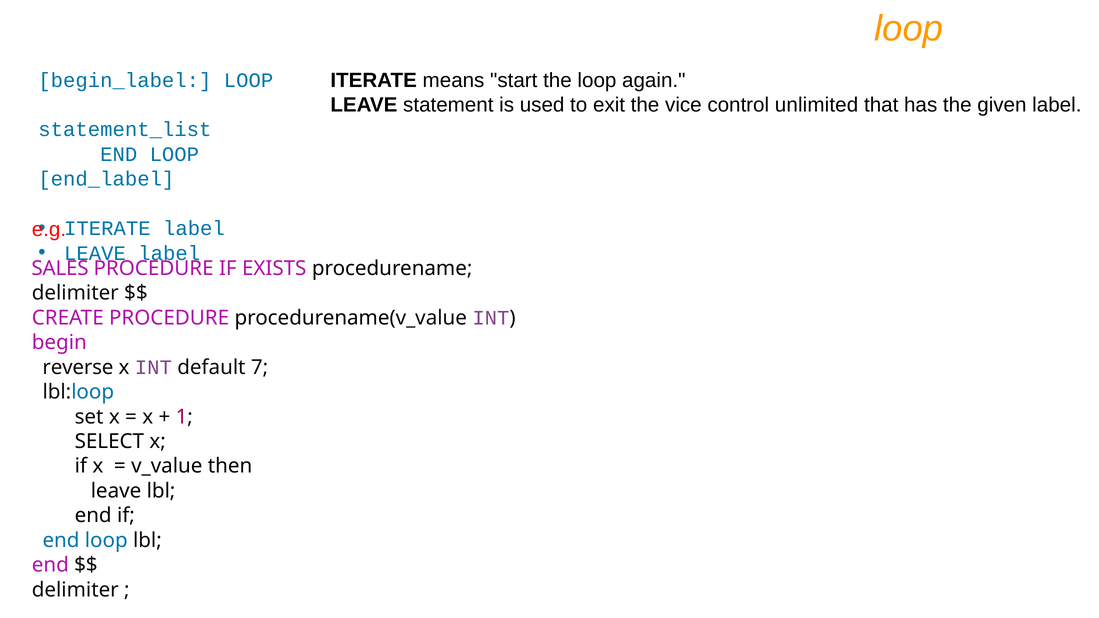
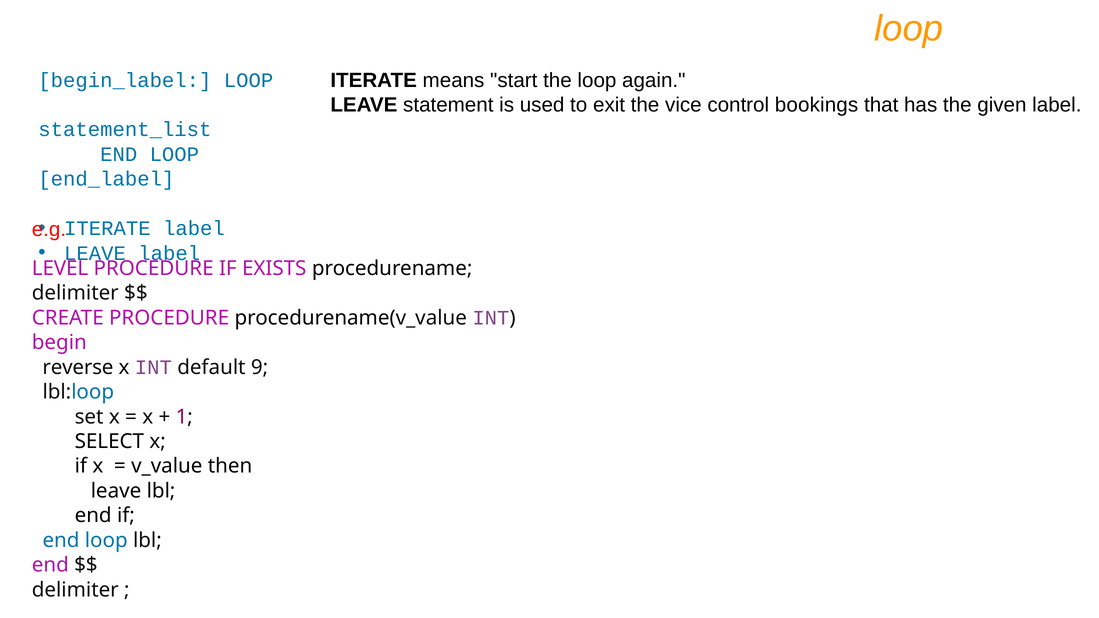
unlimited: unlimited -> bookings
SALES: SALES -> LEVEL
7: 7 -> 9
